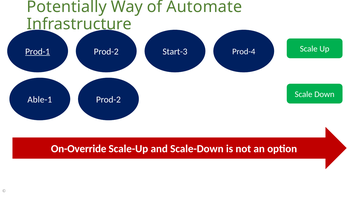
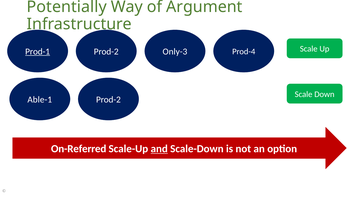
Automate: Automate -> Argument
Start-3: Start-3 -> Only-3
On-Override: On-Override -> On-Referred
and underline: none -> present
